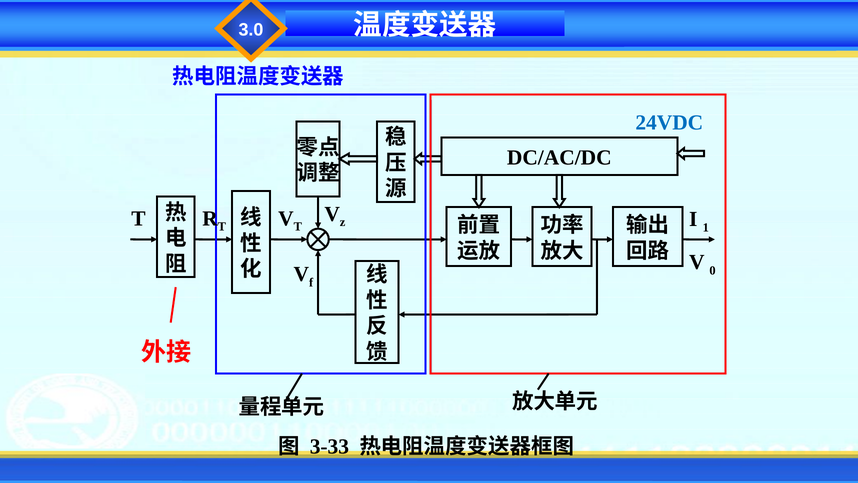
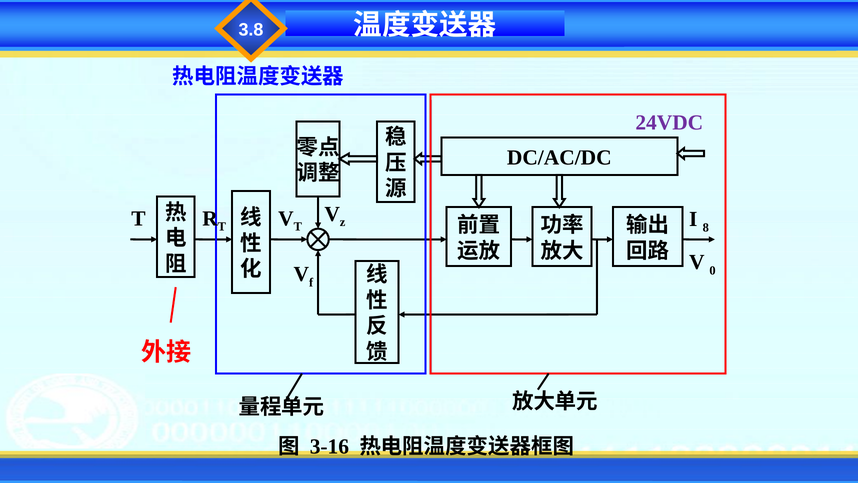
3.0: 3.0 -> 3.8
24VDC colour: blue -> purple
1: 1 -> 8
3-33: 3-33 -> 3-16
